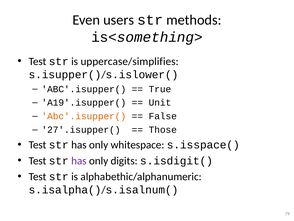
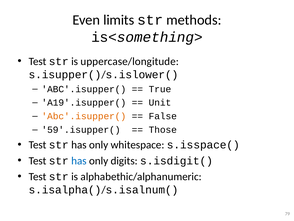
users: users -> limits
uppercase/simplifies: uppercase/simplifies -> uppercase/longitude
27'.isupper(: 27'.isupper( -> 59'.isupper(
has at (79, 160) colour: purple -> blue
